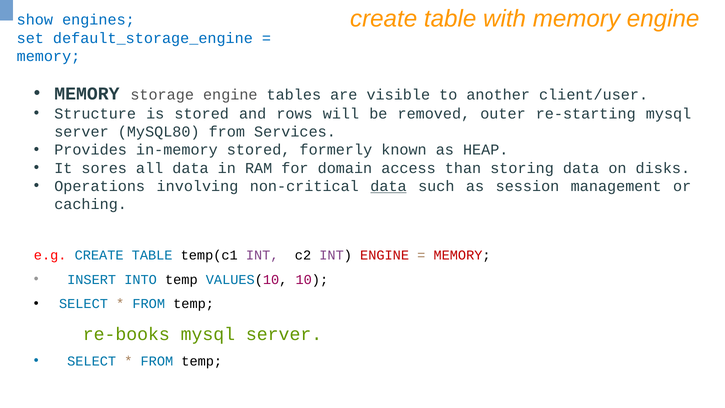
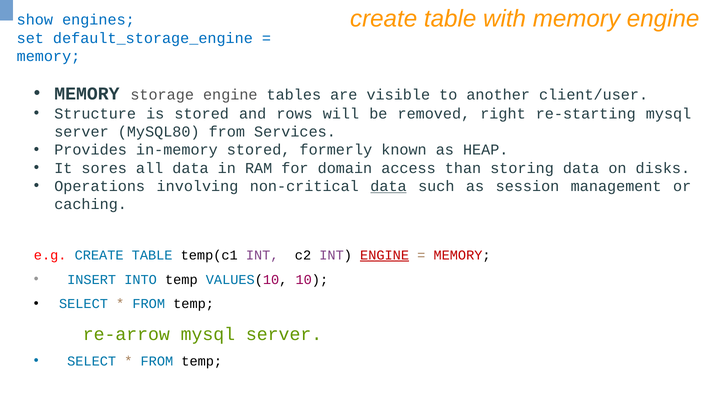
outer: outer -> right
ENGINE at (385, 255) underline: none -> present
re-books: re-books -> re-arrow
